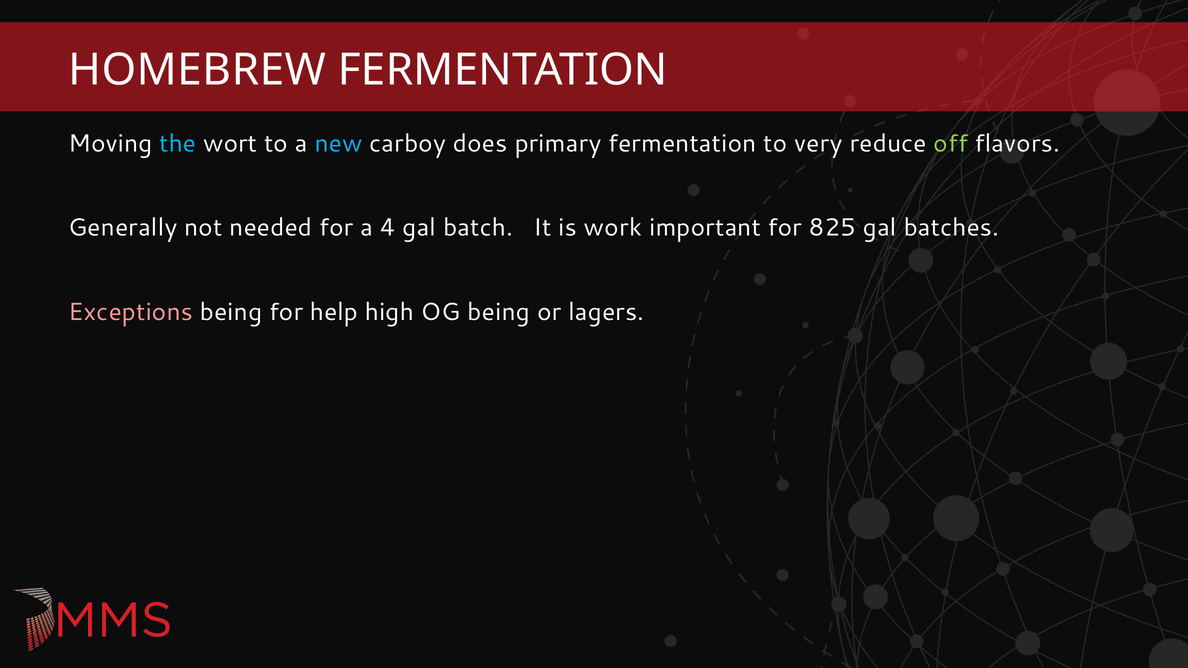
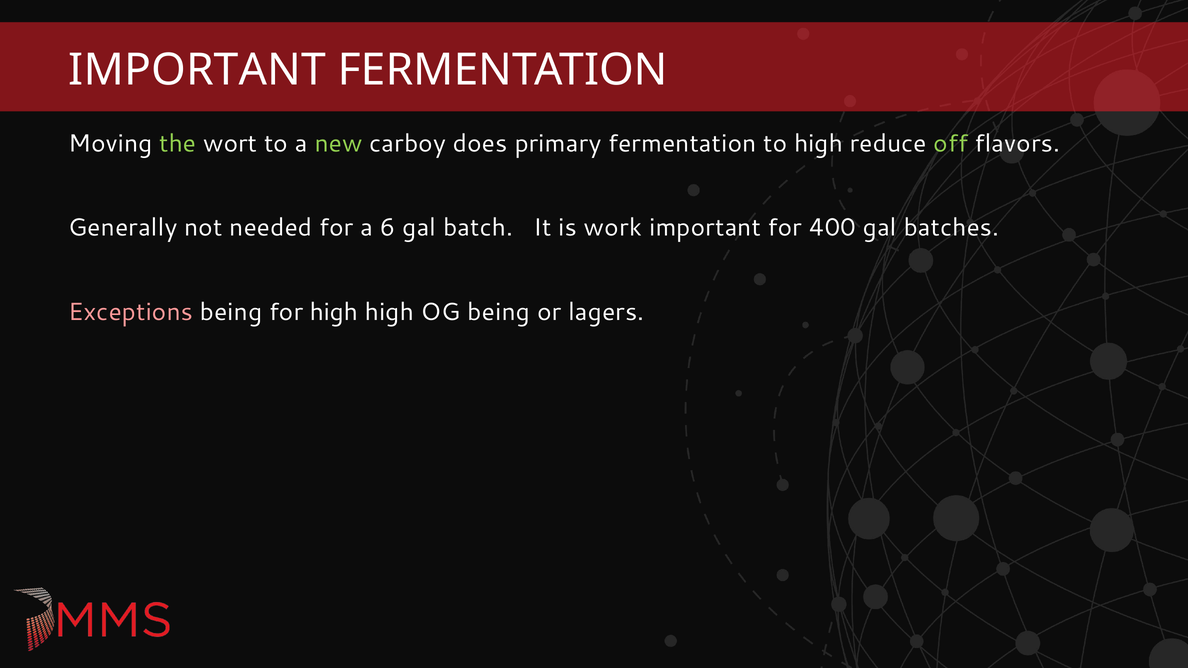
HOMEBREW at (197, 70): HOMEBREW -> IMPORTANT
the colour: light blue -> light green
new colour: light blue -> light green
to very: very -> high
4: 4 -> 6
825: 825 -> 400
for help: help -> high
